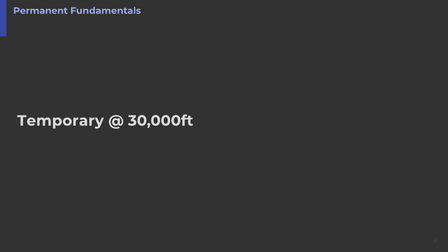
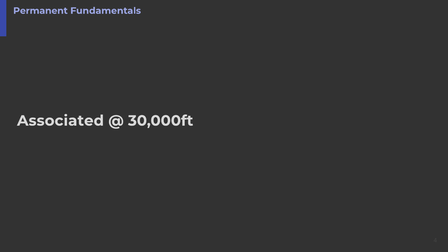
Temporary: Temporary -> Associated
